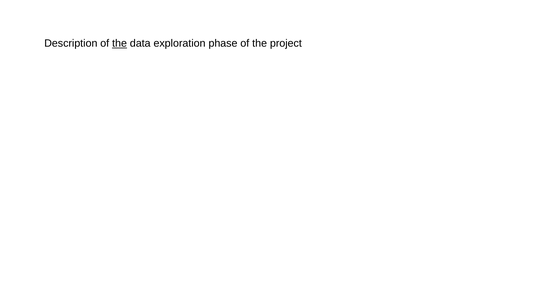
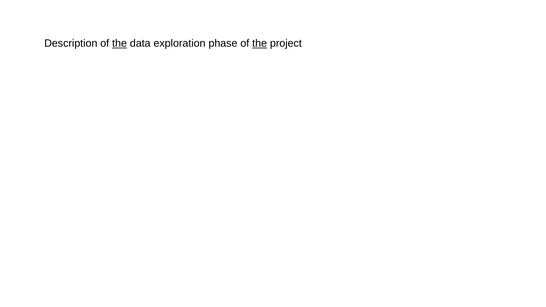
the at (260, 43) underline: none -> present
